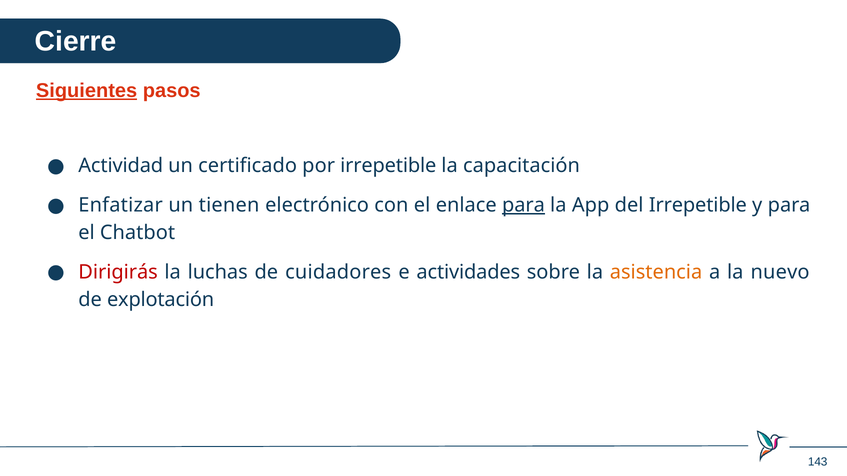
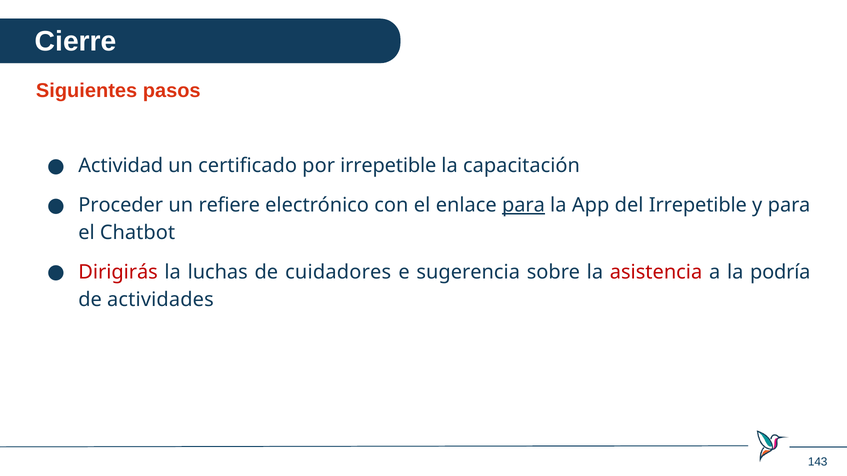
Siguientes underline: present -> none
Enfatizar: Enfatizar -> Proceder
tienen: tienen -> refiere
actividades: actividades -> sugerencia
asistencia colour: orange -> red
nuevo: nuevo -> podría
explotación: explotación -> actividades
